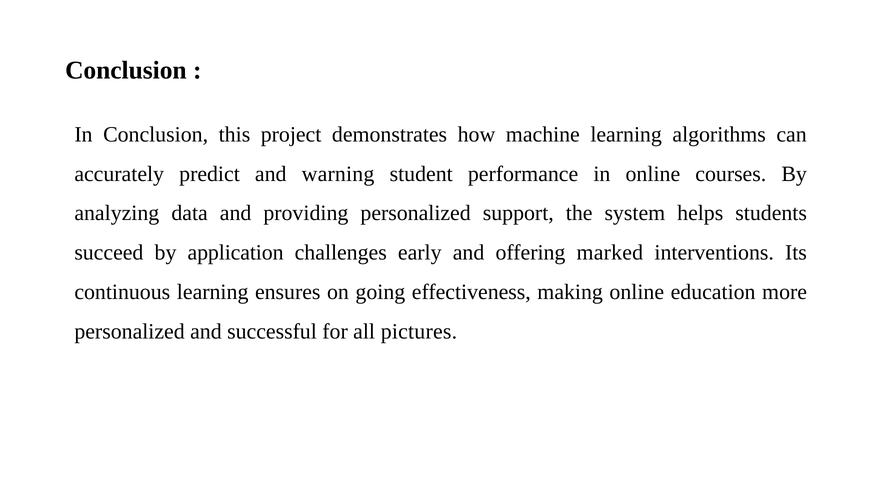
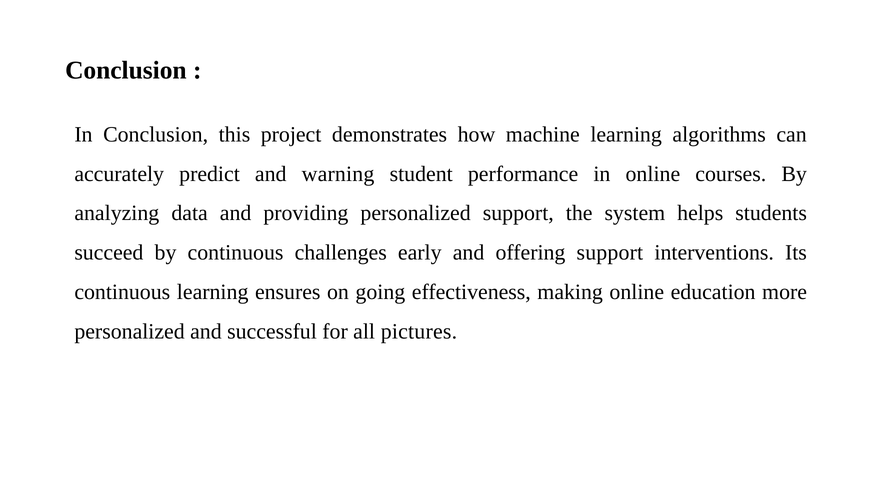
by application: application -> continuous
offering marked: marked -> support
